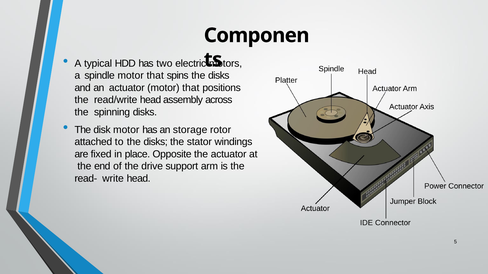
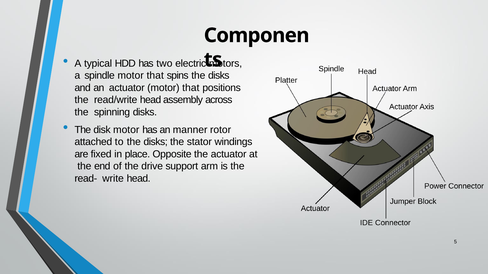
storage: storage -> manner
